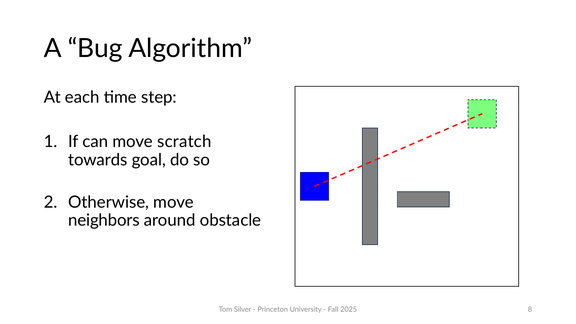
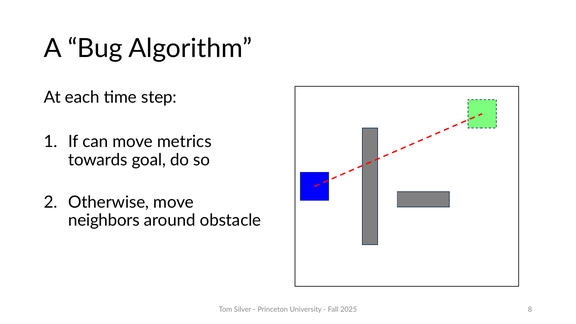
scratch: scratch -> metrics
